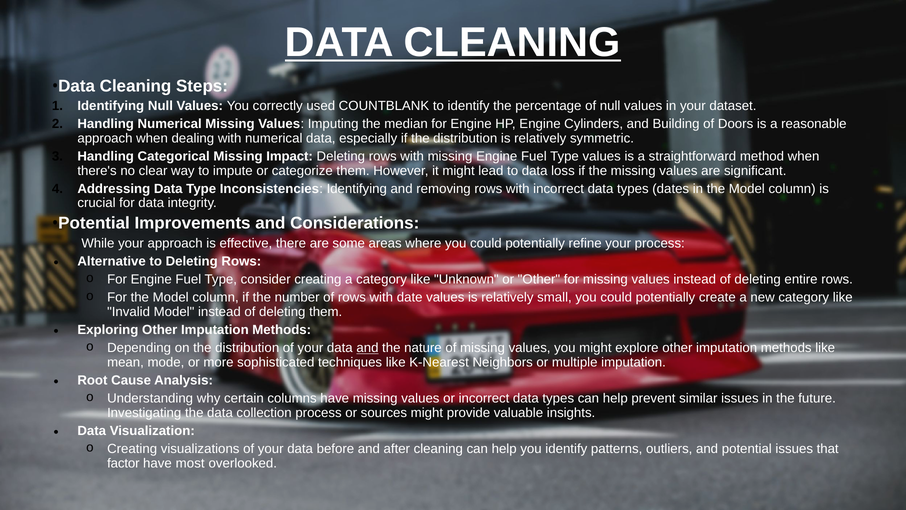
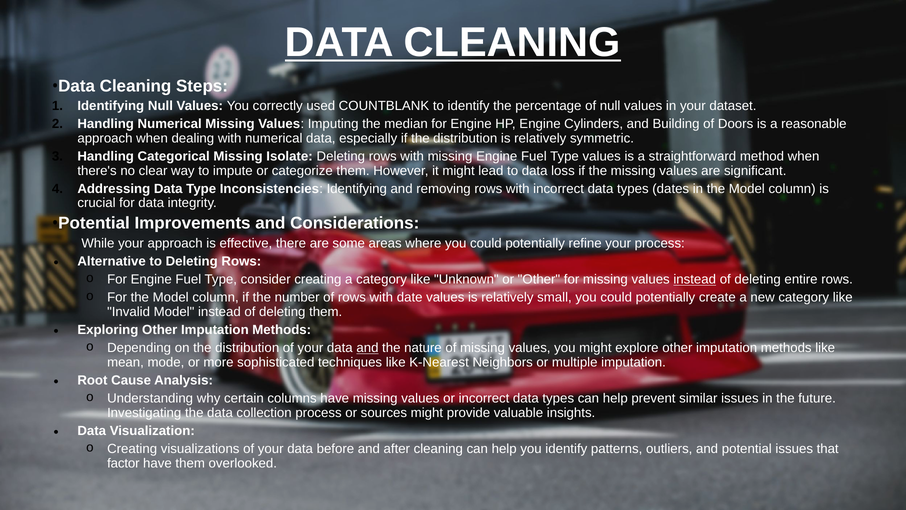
Impact: Impact -> Isolate
instead at (695, 279) underline: none -> present
have most: most -> them
